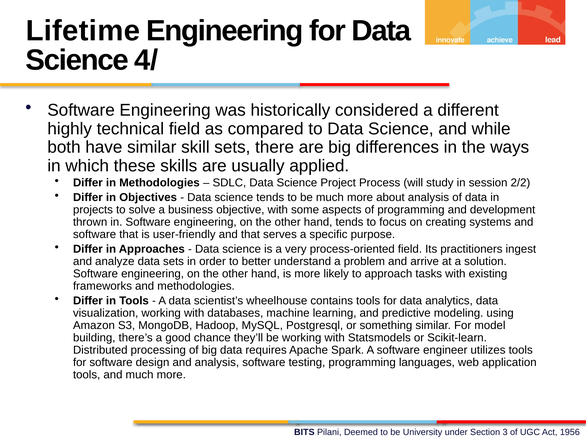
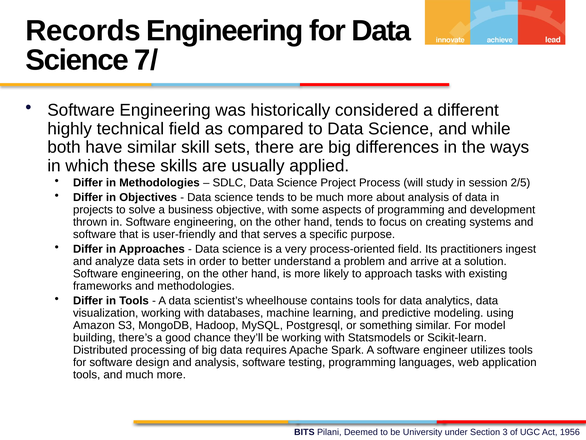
Lifetime: Lifetime -> Records
4/: 4/ -> 7/
2/2: 2/2 -> 2/5
